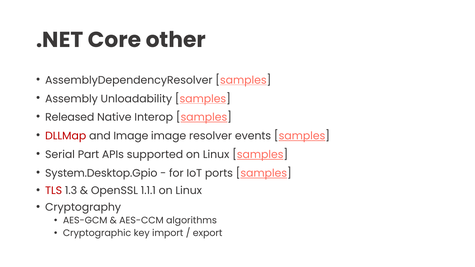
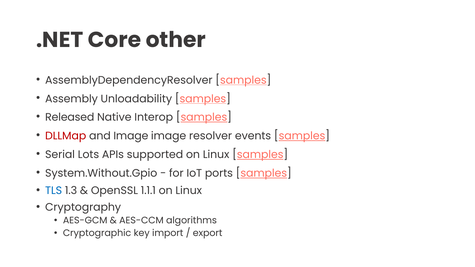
Part: Part -> Lots
System.Desktop.Gpio: System.Desktop.Gpio -> System.Without.Gpio
TLS colour: red -> blue
